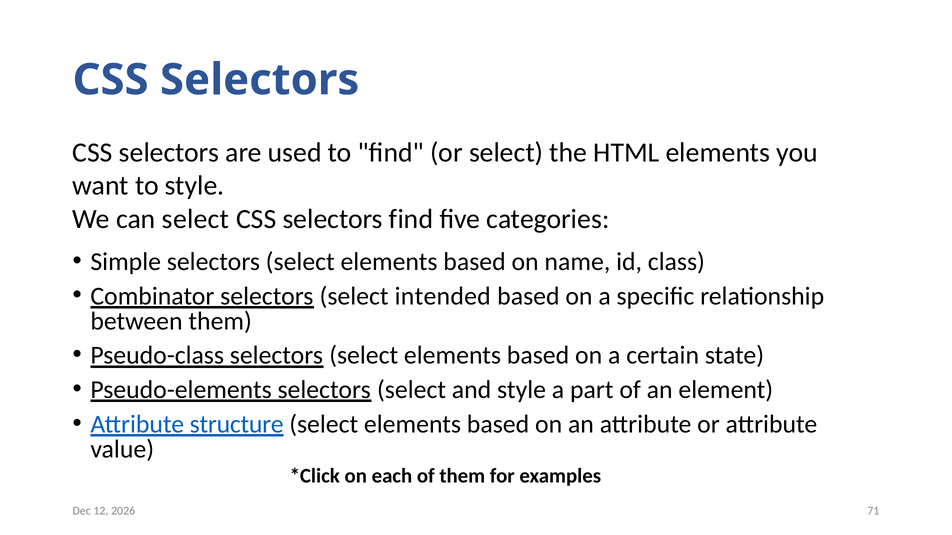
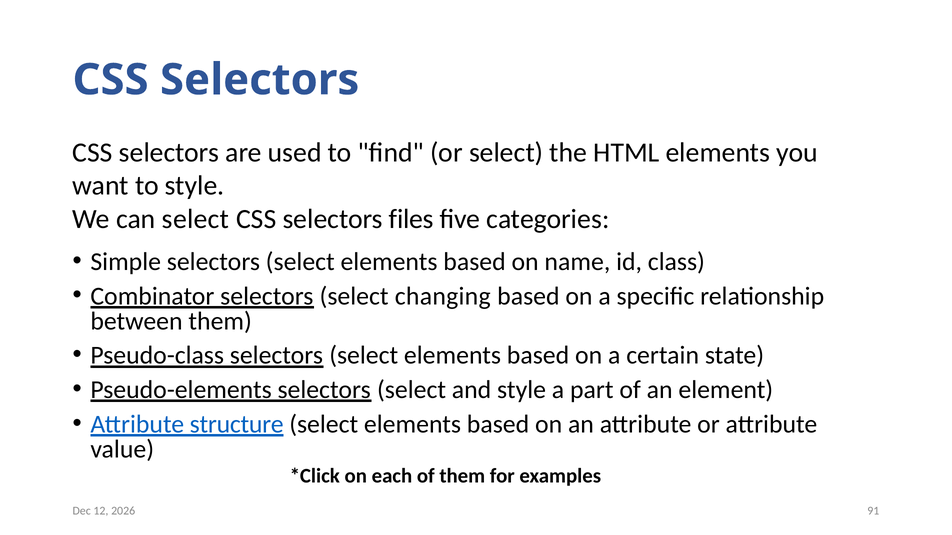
selectors find: find -> files
intended: intended -> changing
71: 71 -> 91
